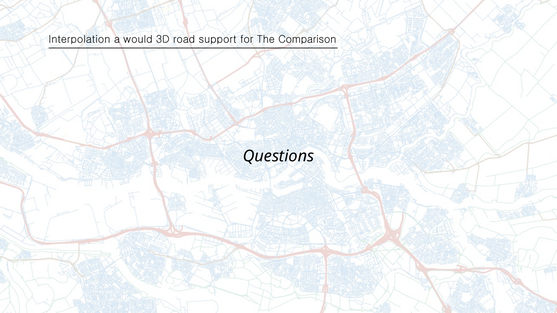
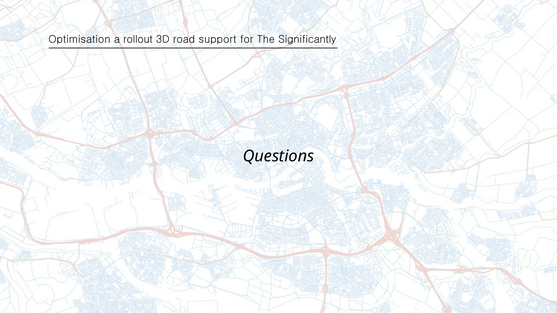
Interpolation: Interpolation -> Optimisation
would: would -> rollout
Comparison: Comparison -> Significantly
